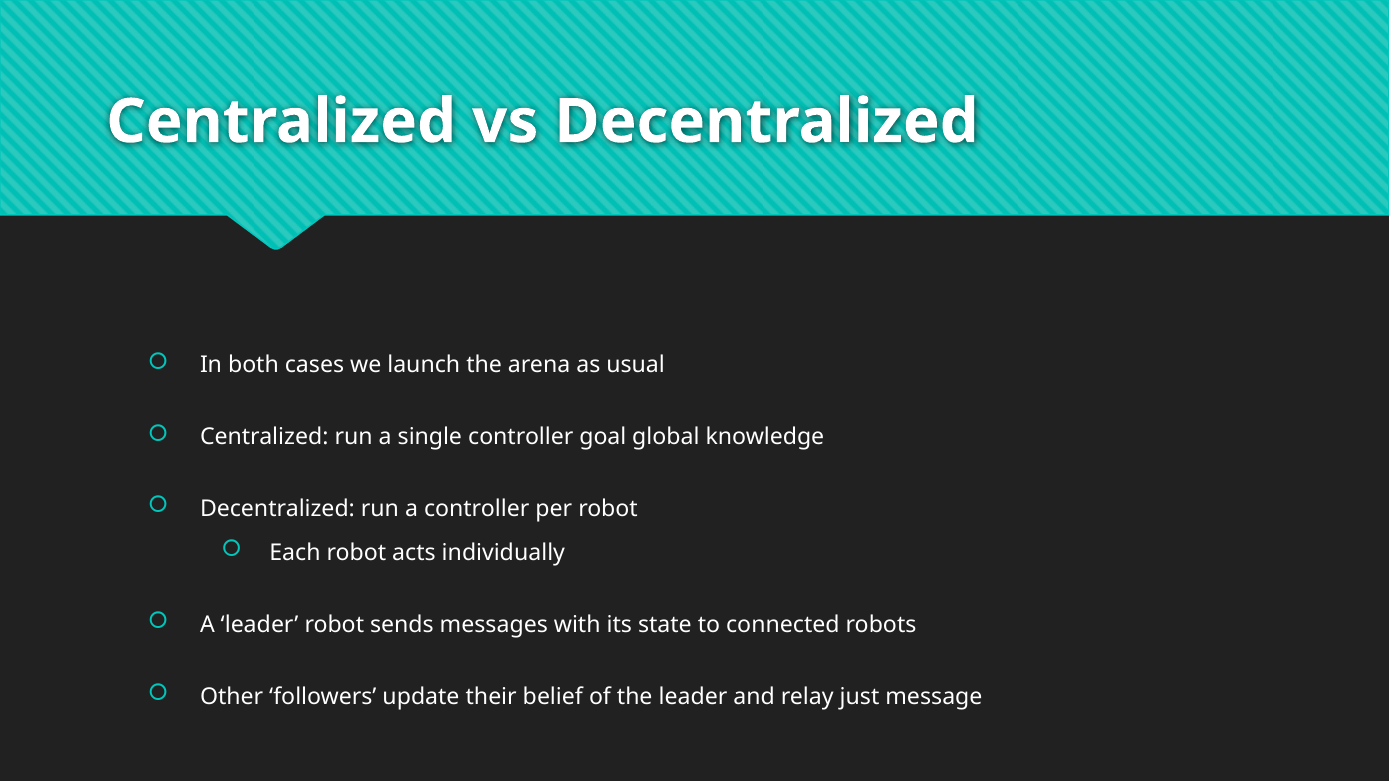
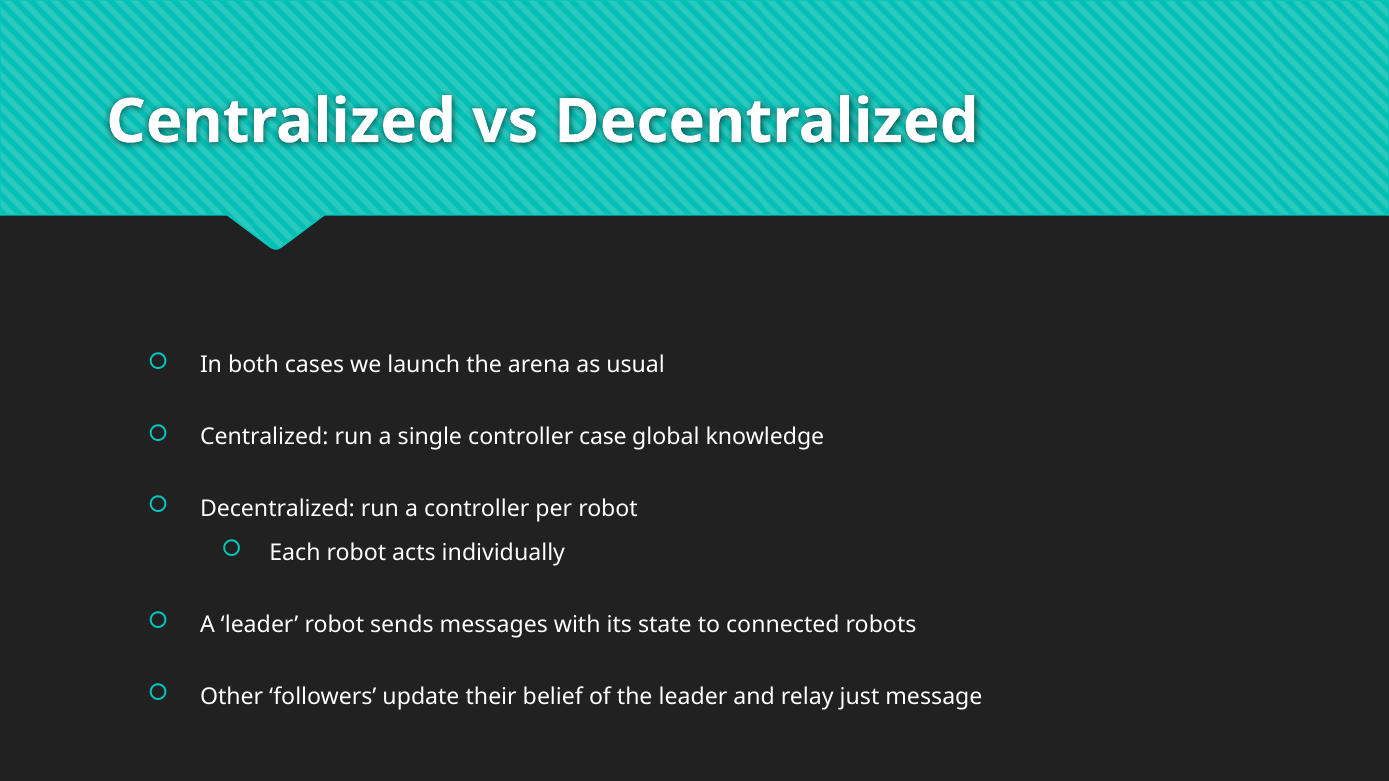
goal: goal -> case
